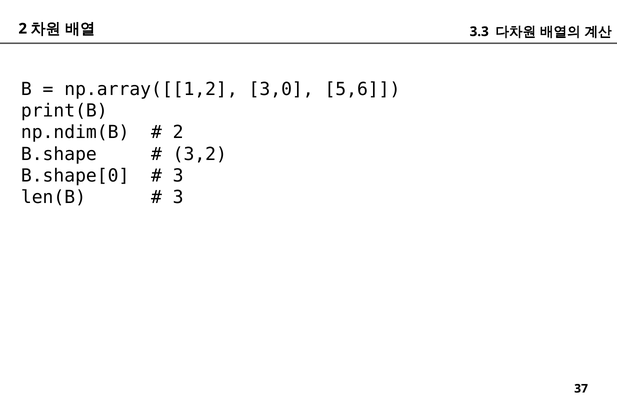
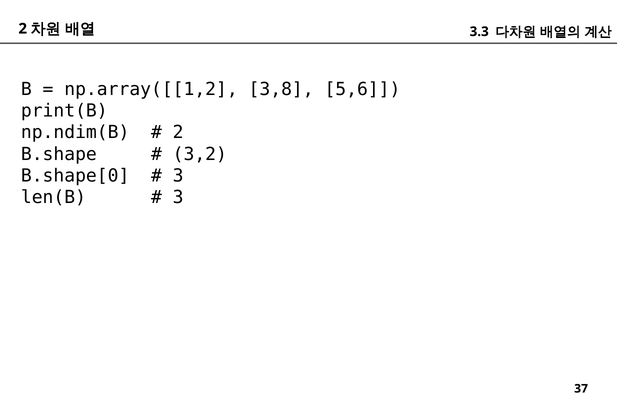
3,0: 3,0 -> 3,8
